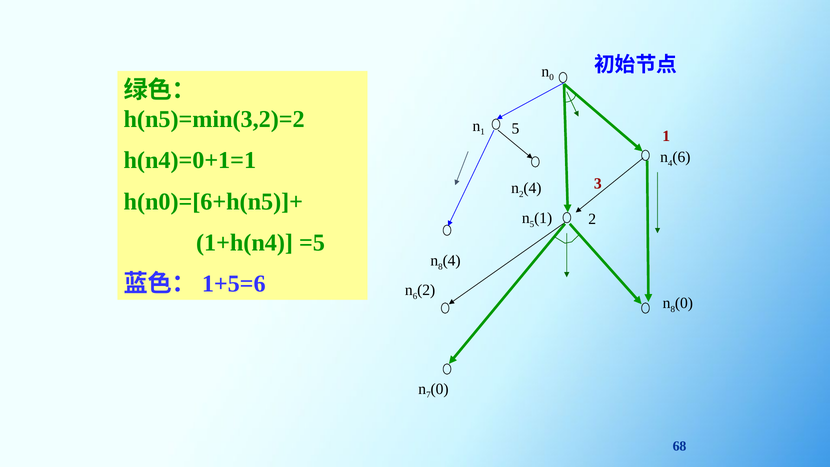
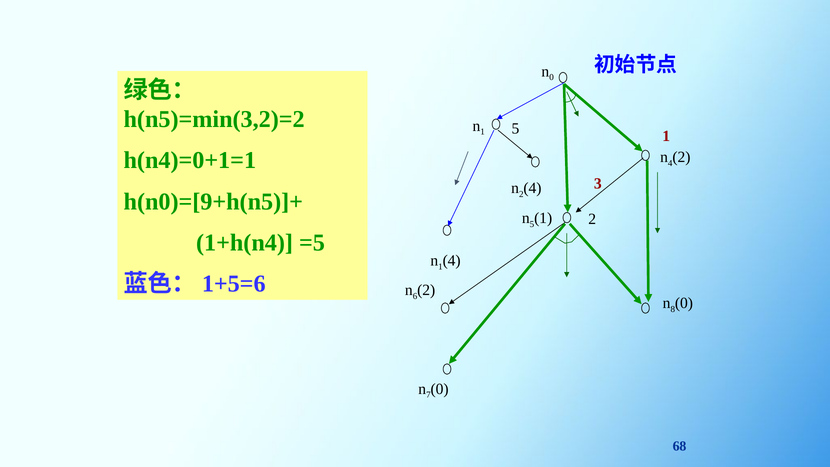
6 at (681, 157): 6 -> 2
h(n0)=[6+h(n5)]+: h(n0)=[6+h(n5)]+ -> h(n0)=[9+h(n5)]+
8 at (440, 267): 8 -> 1
